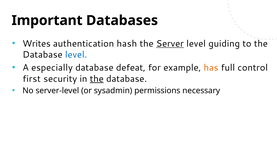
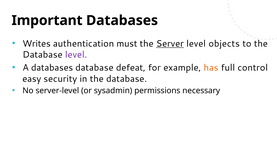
hash: hash -> must
guiding: guiding -> objects
level at (76, 55) colour: blue -> purple
A especially: especially -> databases
first: first -> easy
the at (97, 79) underline: present -> none
